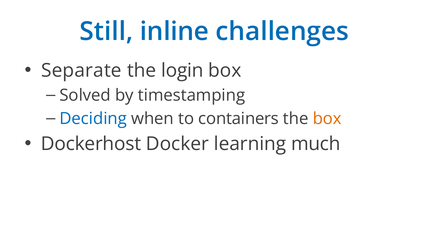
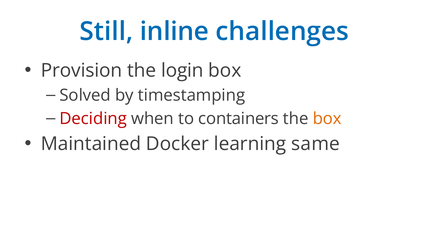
Separate: Separate -> Provision
Deciding colour: blue -> red
Dockerhost: Dockerhost -> Maintained
much: much -> same
